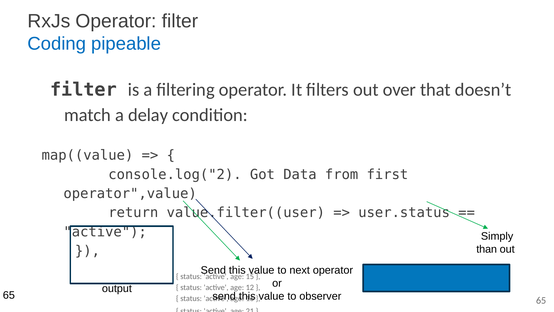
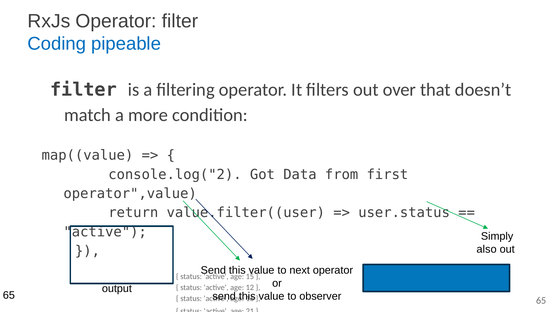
delay: delay -> more
than: than -> also
